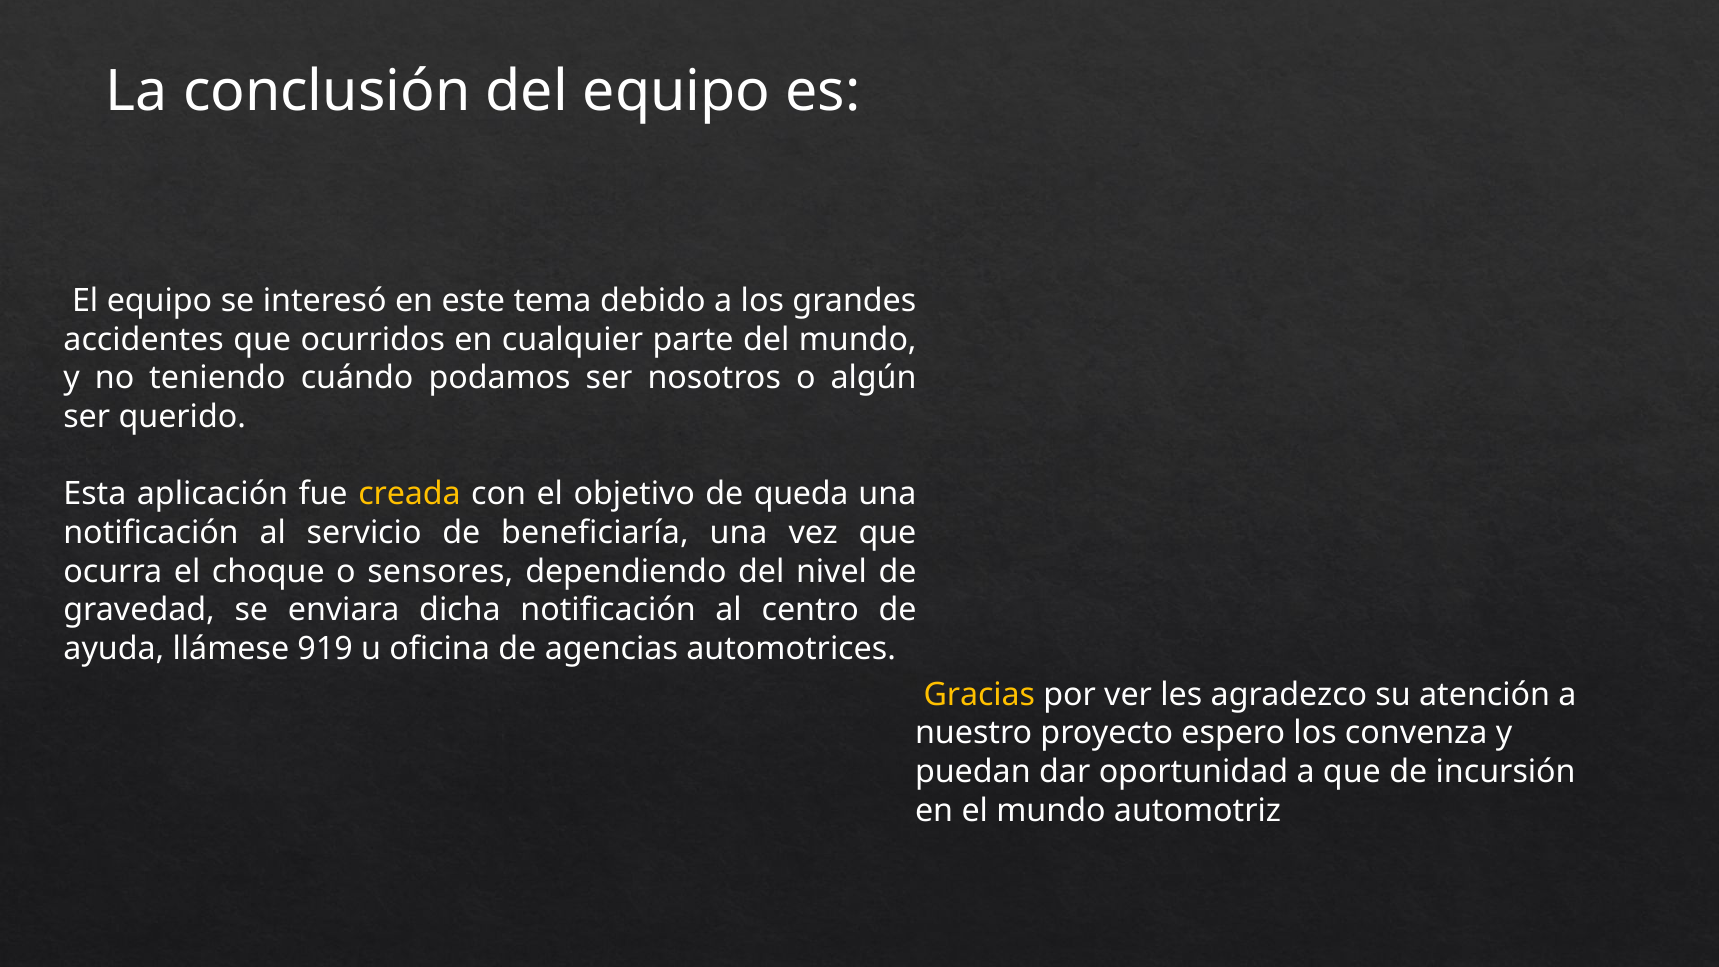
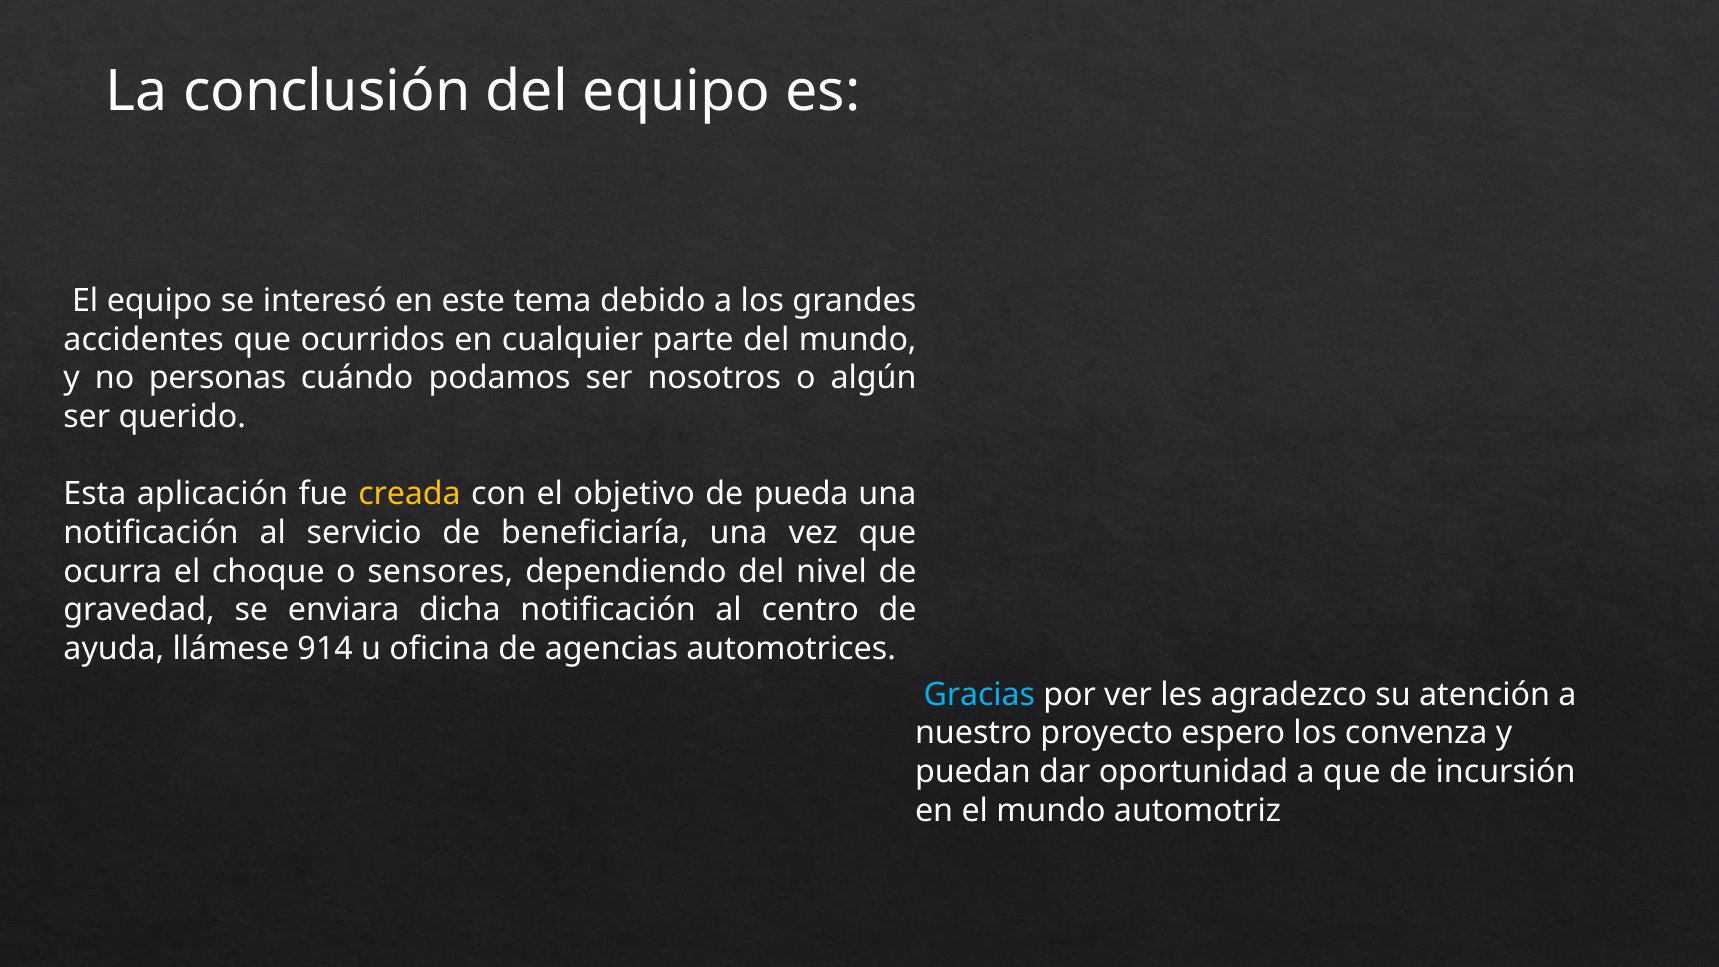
teniendo: teniendo -> personas
queda: queda -> pueda
919: 919 -> 914
Gracias colour: yellow -> light blue
